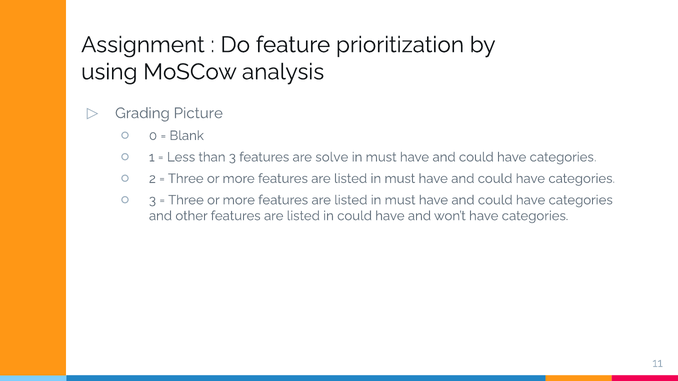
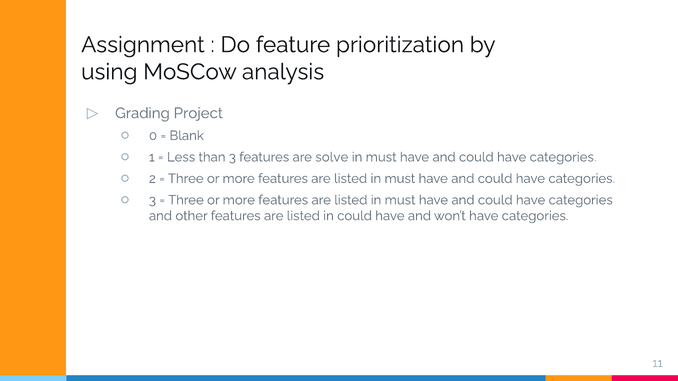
Picture: Picture -> Project
